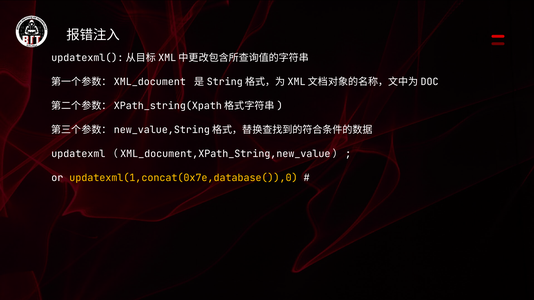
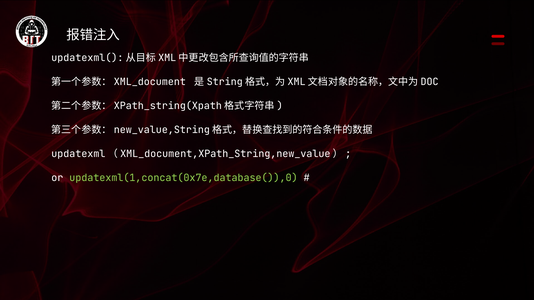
updatexml(1,concat(0x7e,database()),0 colour: yellow -> light green
